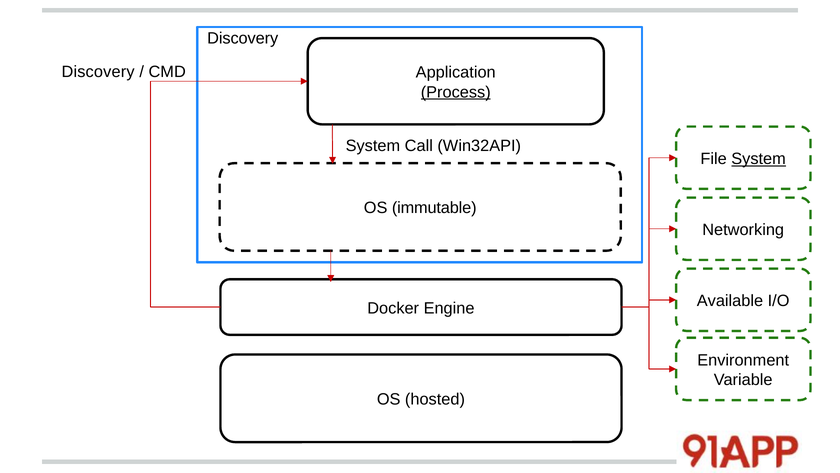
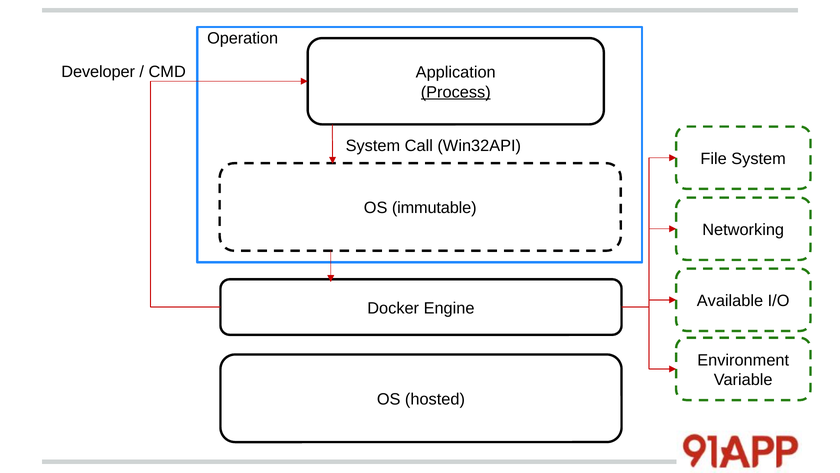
Discovery at (243, 38): Discovery -> Operation
Discovery at (98, 72): Discovery -> Developer
System at (759, 159) underline: present -> none
